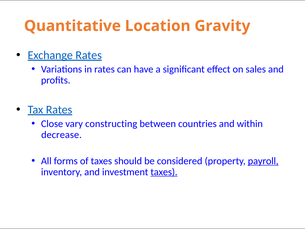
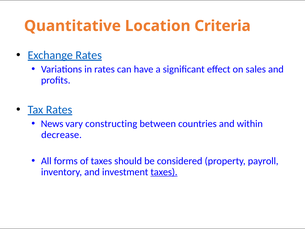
Gravity: Gravity -> Criteria
Close: Close -> News
payroll underline: present -> none
